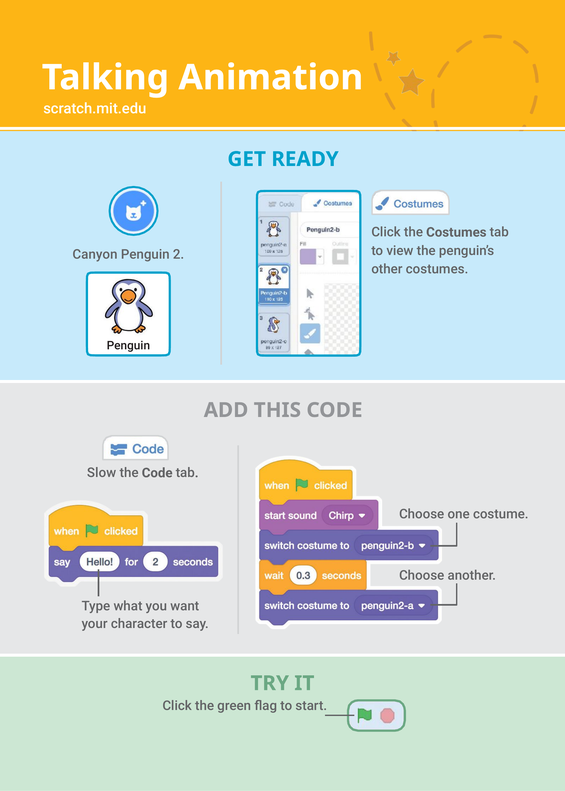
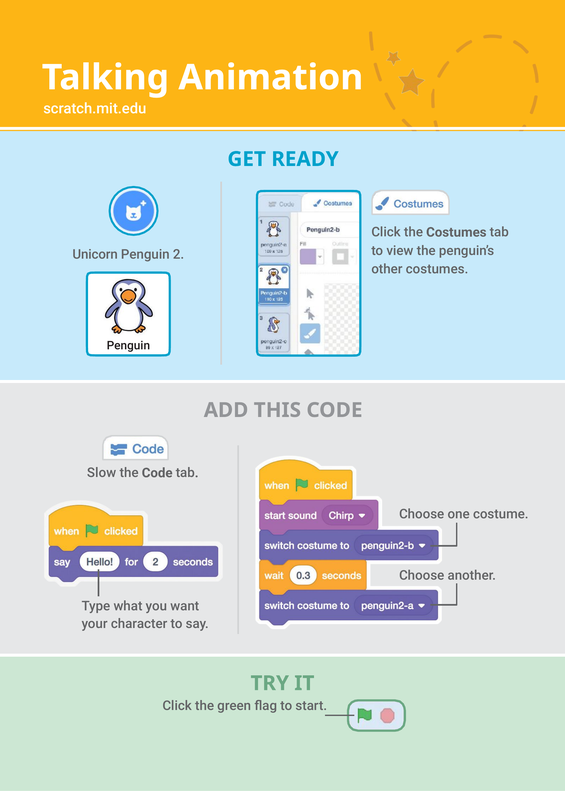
Canyon: Canyon -> Unicorn
